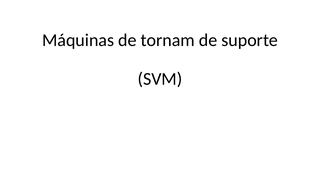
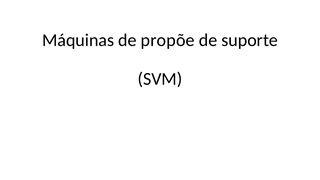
tornam: tornam -> propõe
